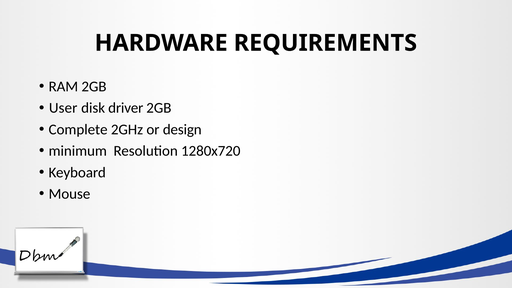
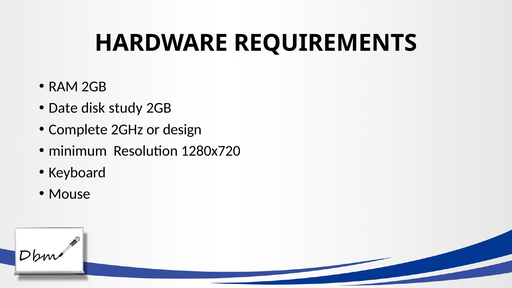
User: User -> Date
driver: driver -> study
